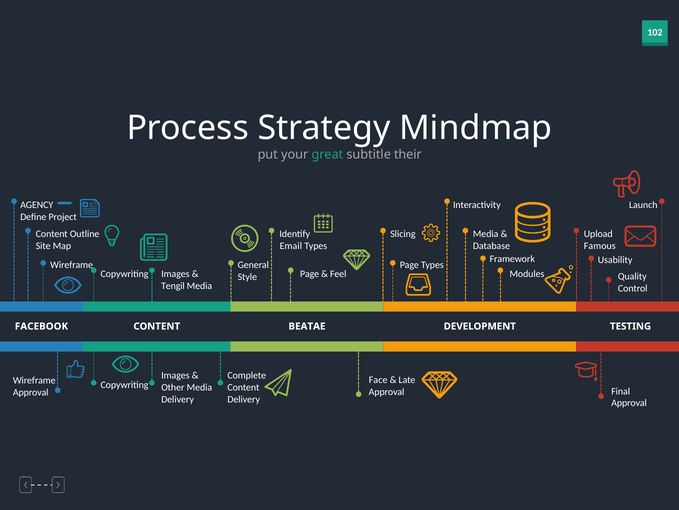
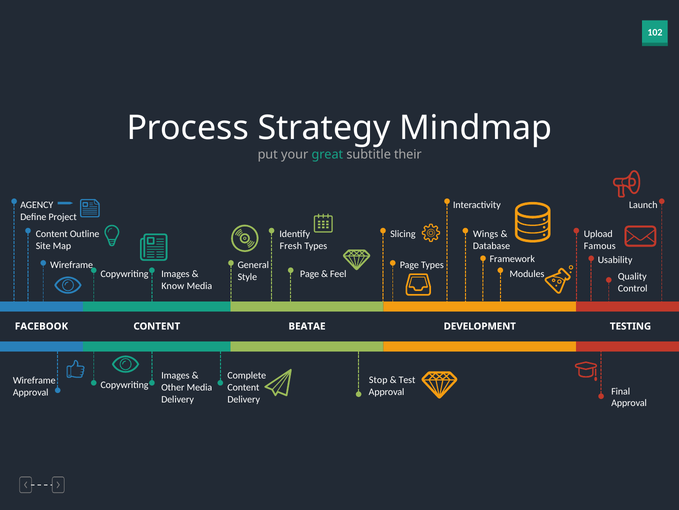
Media at (486, 234): Media -> Wings
Email: Email -> Fresh
Tengil: Tengil -> Know
Face: Face -> Stop
Late: Late -> Test
